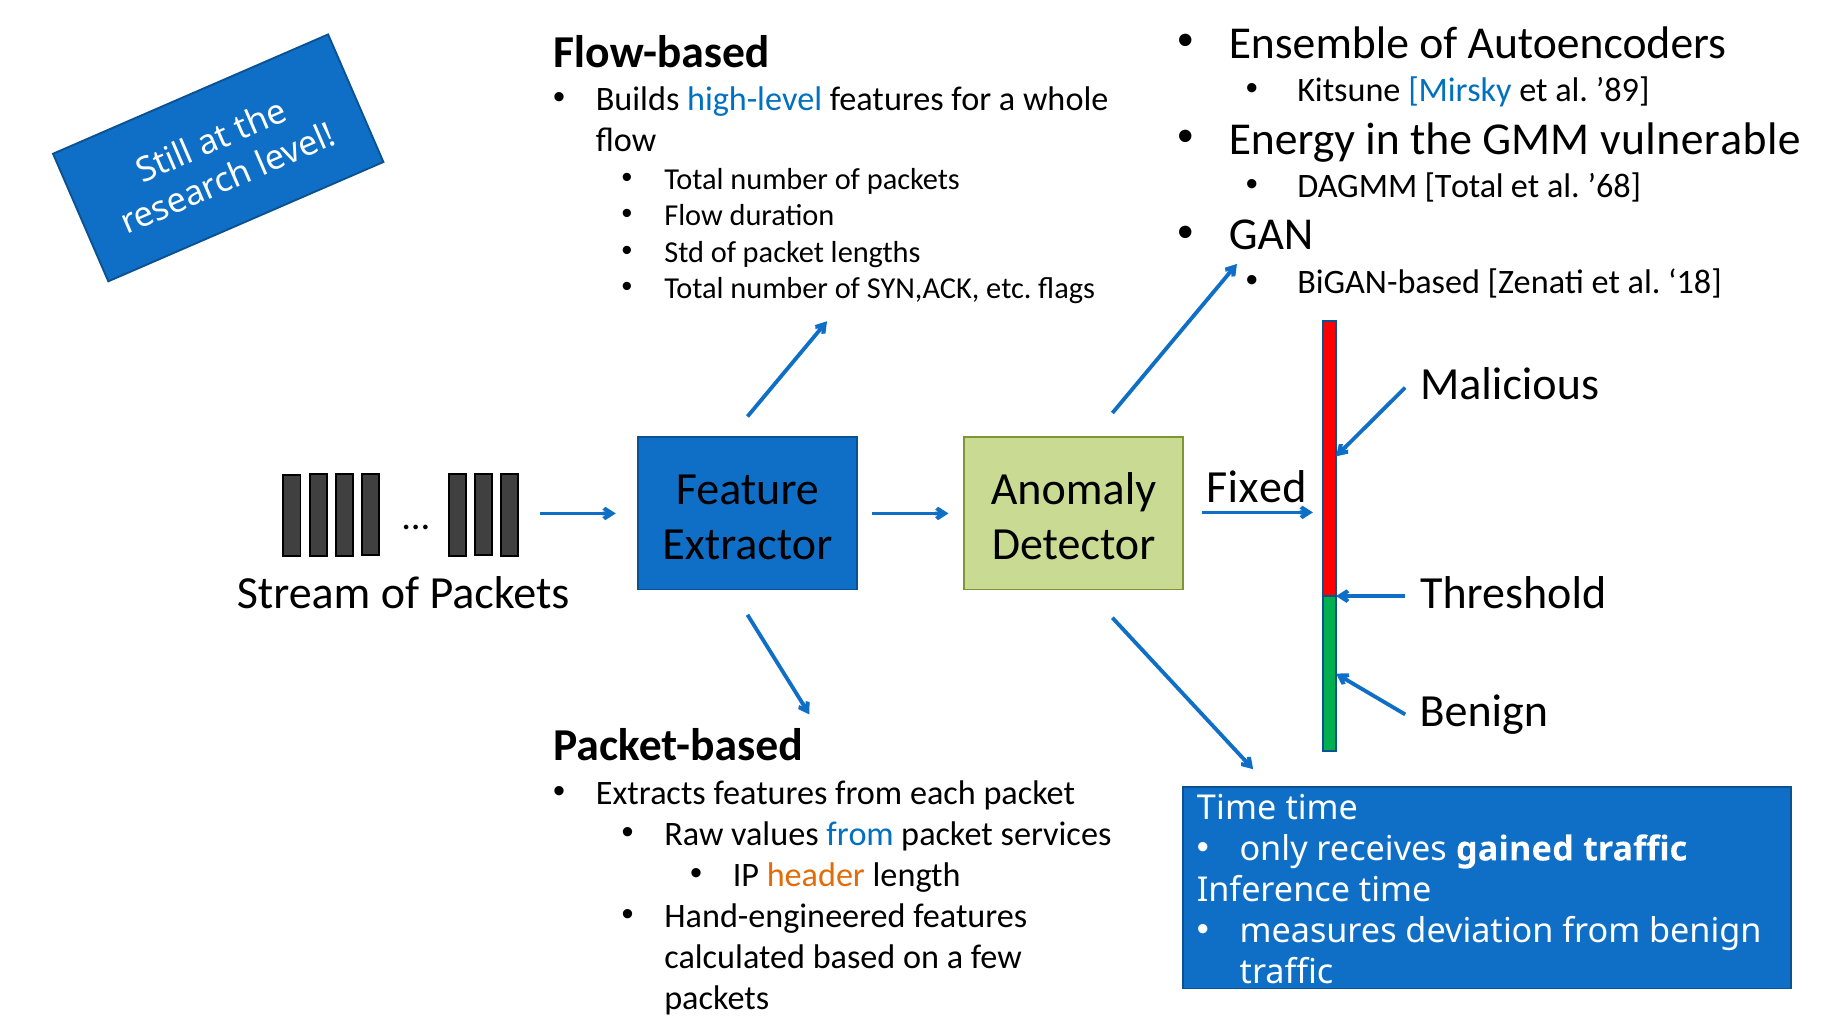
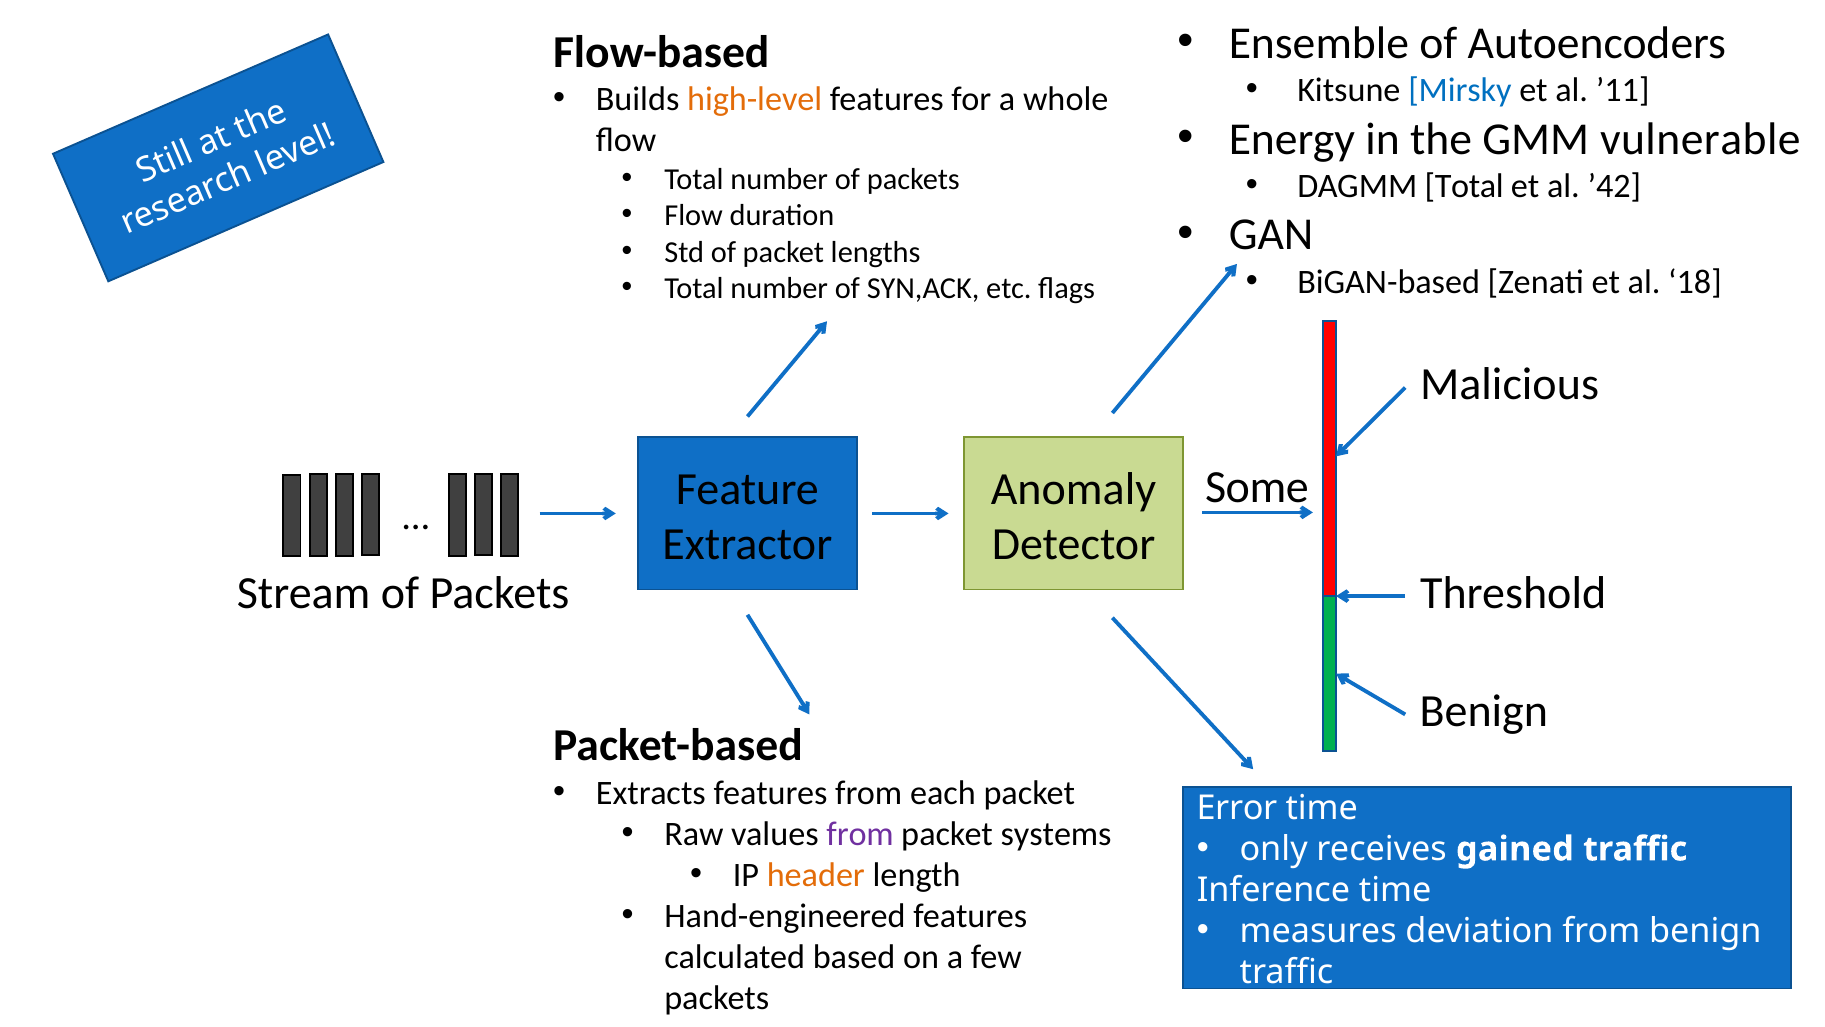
’89: ’89 -> ’11
high-level colour: blue -> orange
’68: ’68 -> ’42
Fixed: Fixed -> Some
Time at (1237, 808): Time -> Error
from at (860, 834) colour: blue -> purple
services: services -> systems
